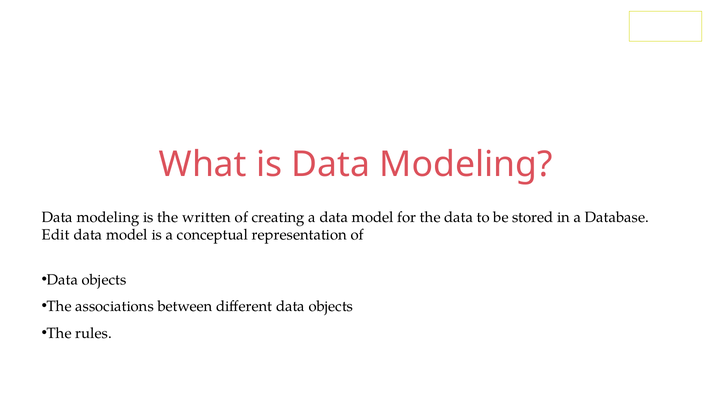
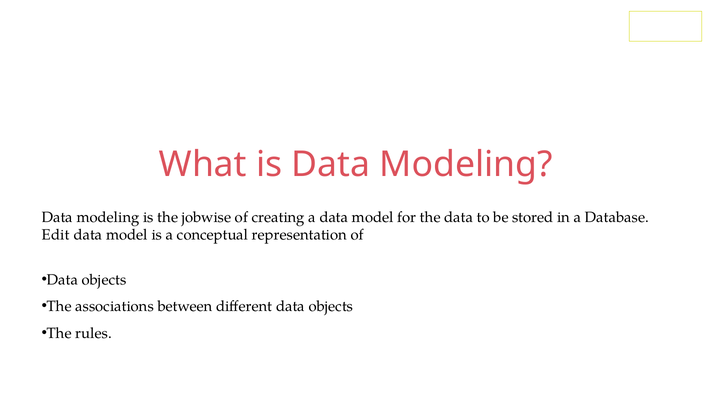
written: written -> jobwise
